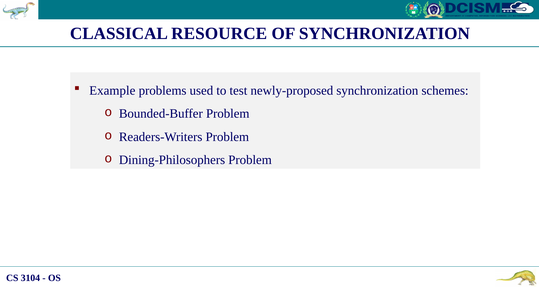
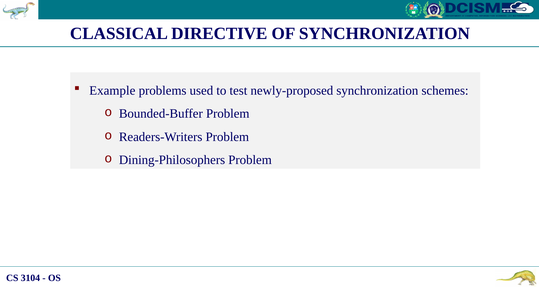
RESOURCE: RESOURCE -> DIRECTIVE
